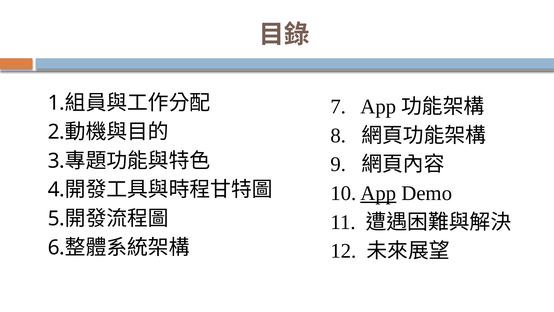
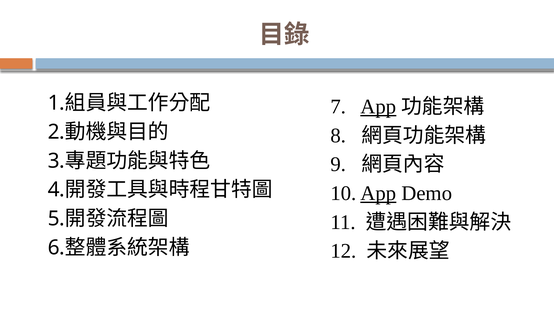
App at (378, 107) underline: none -> present
